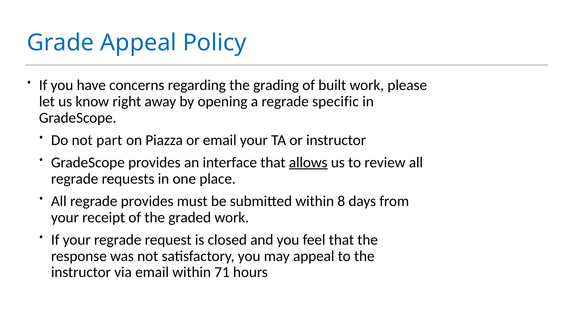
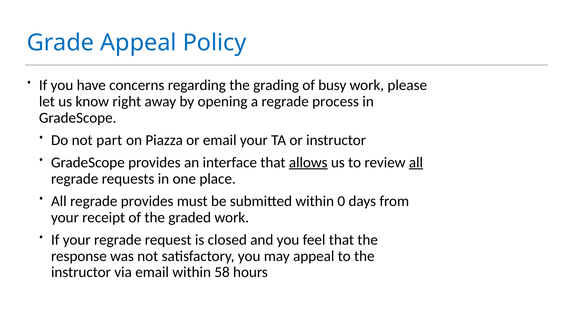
built: built -> busy
specific: specific -> process
all at (416, 163) underline: none -> present
8: 8 -> 0
71: 71 -> 58
